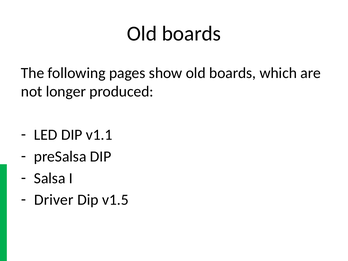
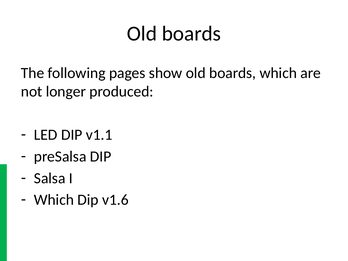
Driver at (54, 200): Driver -> Which
v1.5: v1.5 -> v1.6
